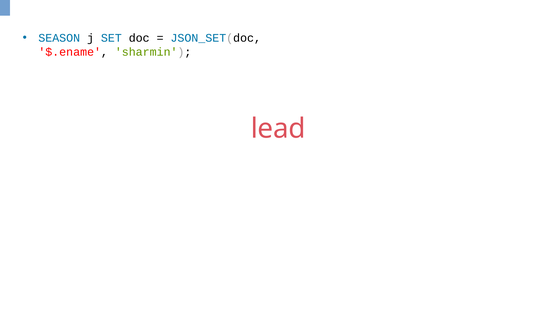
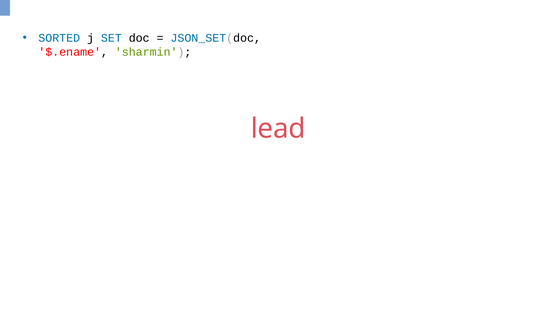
SEASON: SEASON -> SORTED
